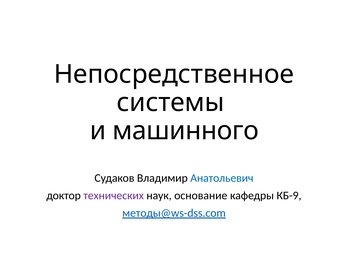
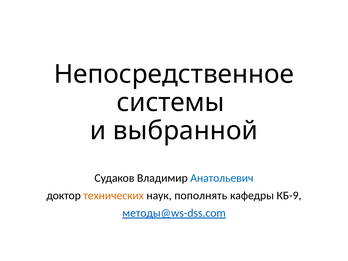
машинного: машинного -> выбранной
технических colour: purple -> orange
основание: основание -> пополнять
